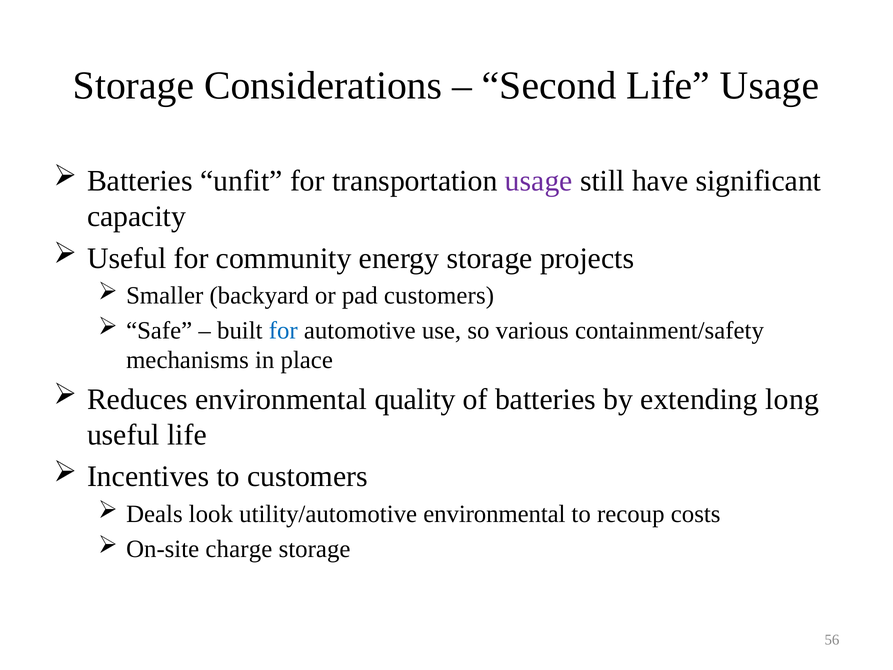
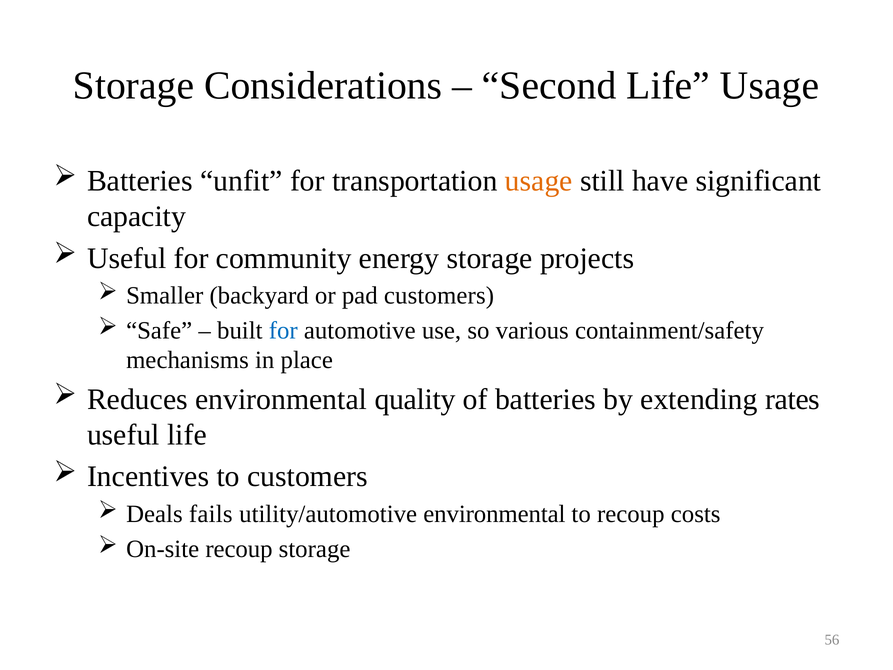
usage at (539, 181) colour: purple -> orange
long: long -> rates
look: look -> fails
On-site charge: charge -> recoup
